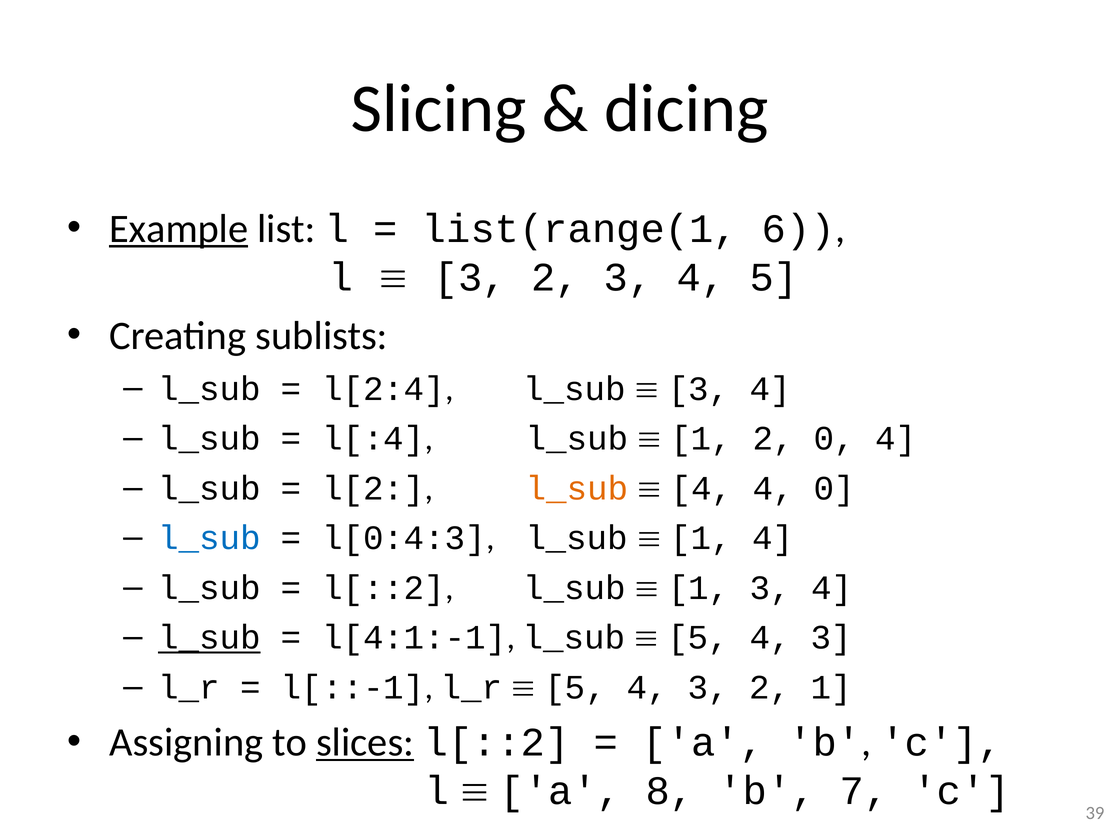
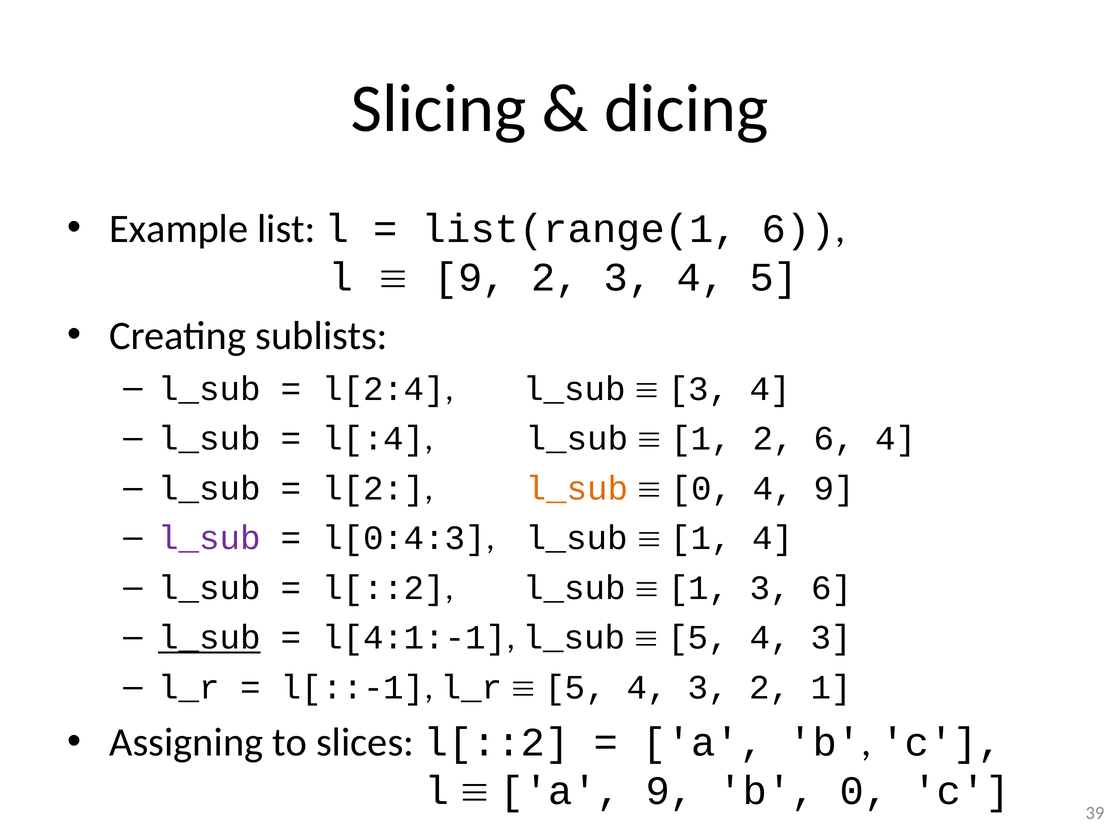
Example underline: present -> none
3 at (470, 277): 3 -> 9
2 0: 0 -> 6
4 at (701, 488): 4 -> 0
4 0: 0 -> 9
l_sub at (209, 538) colour: blue -> purple
1 3 4: 4 -> 6
slices underline: present -> none
a 8: 8 -> 9
b 7: 7 -> 0
